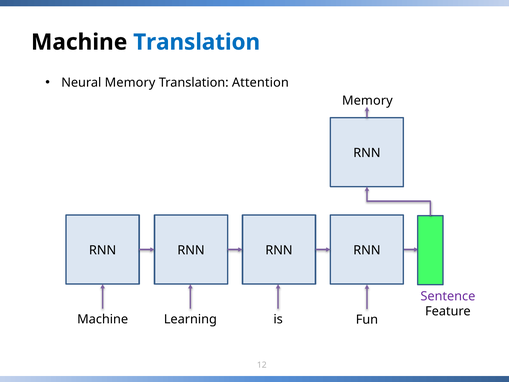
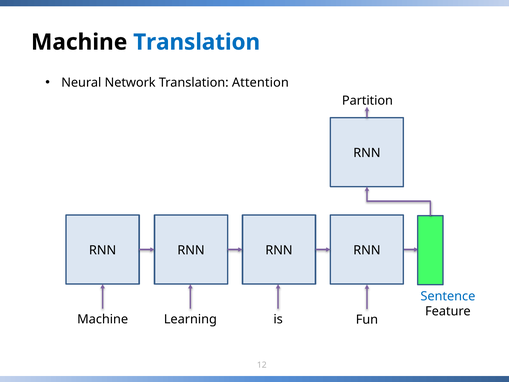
Neural Memory: Memory -> Network
Memory at (367, 100): Memory -> Partition
Sentence colour: purple -> blue
